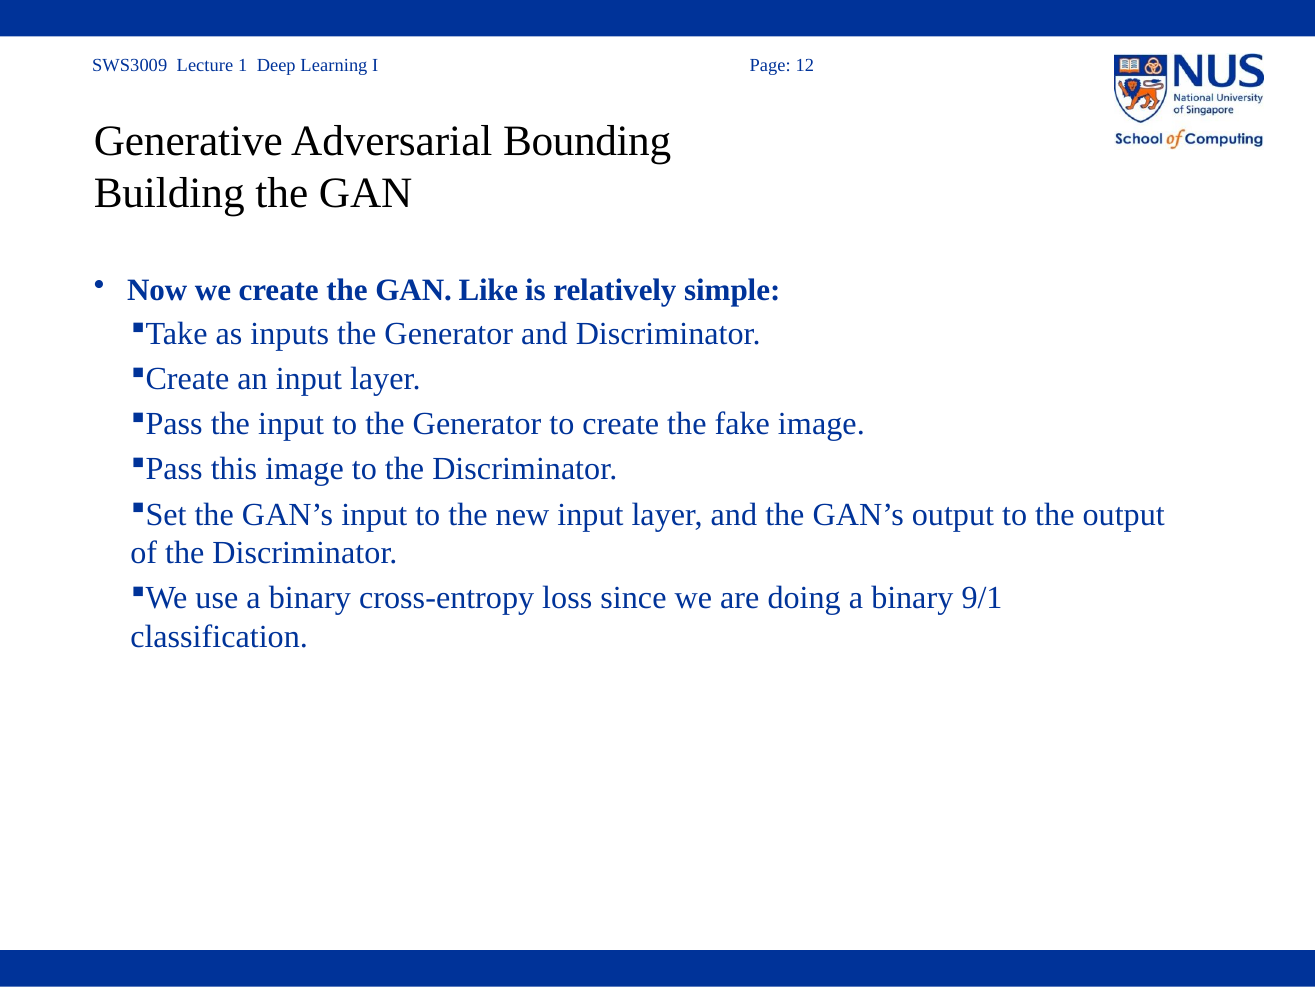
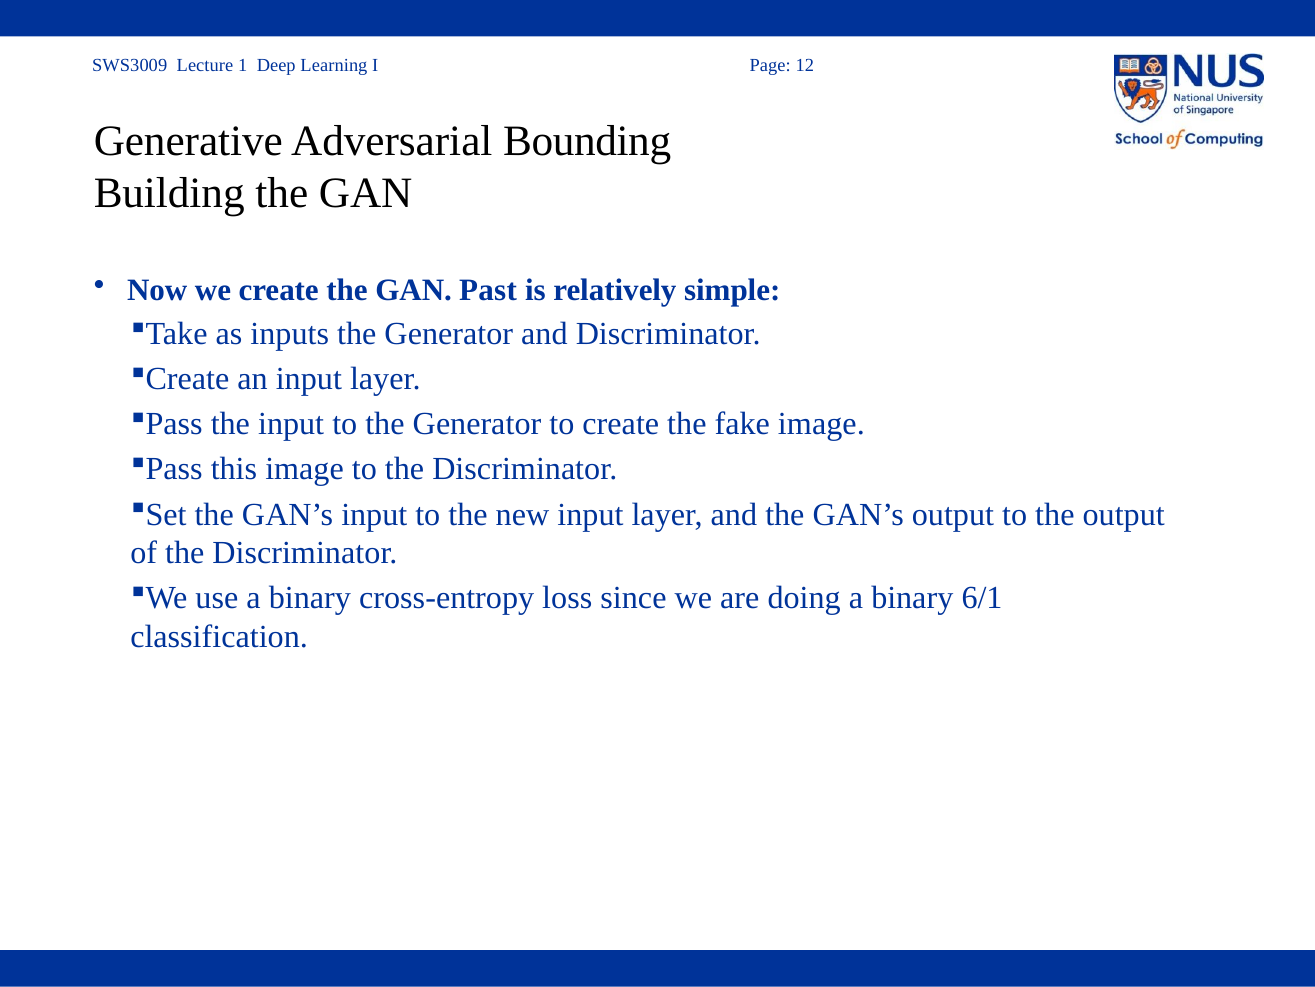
Like: Like -> Past
9/1: 9/1 -> 6/1
